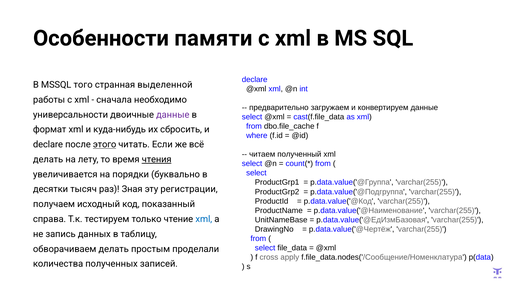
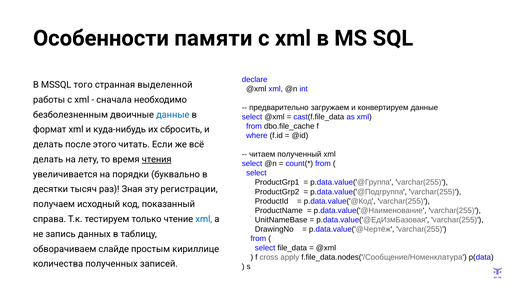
универсальности: универсальности -> безболезненным
данные at (173, 115) colour: purple -> blue
declare at (48, 145): declare -> делать
этого underline: present -> none
обворачиваем делать: делать -> слайде
проделали: проделали -> кириллице
